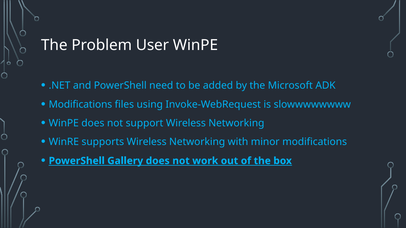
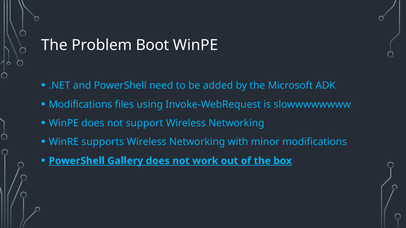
User: User -> Boot
